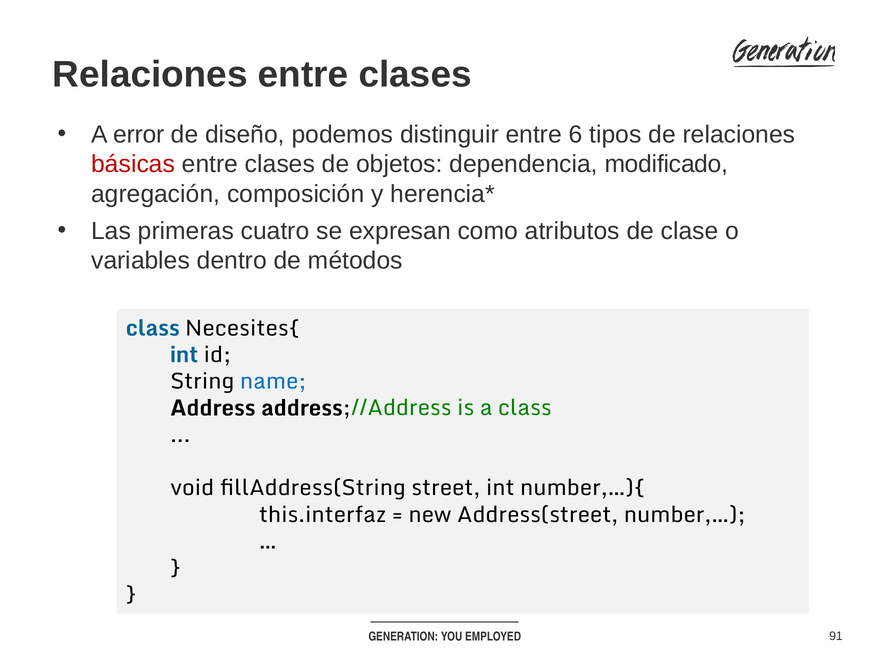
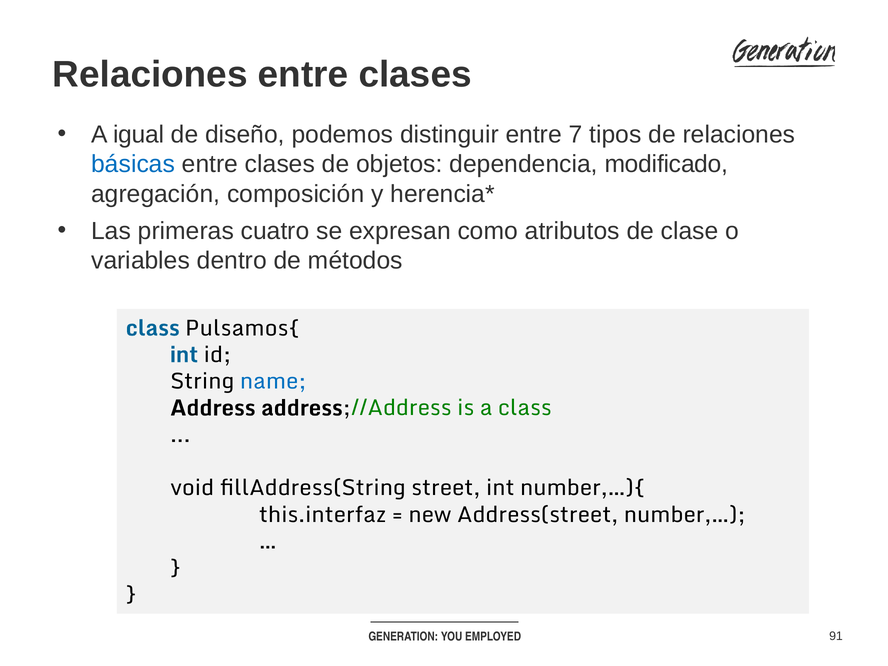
error: error -> igual
6: 6 -> 7
básicas colour: red -> blue
Necesites{: Necesites{ -> Pulsamos{
